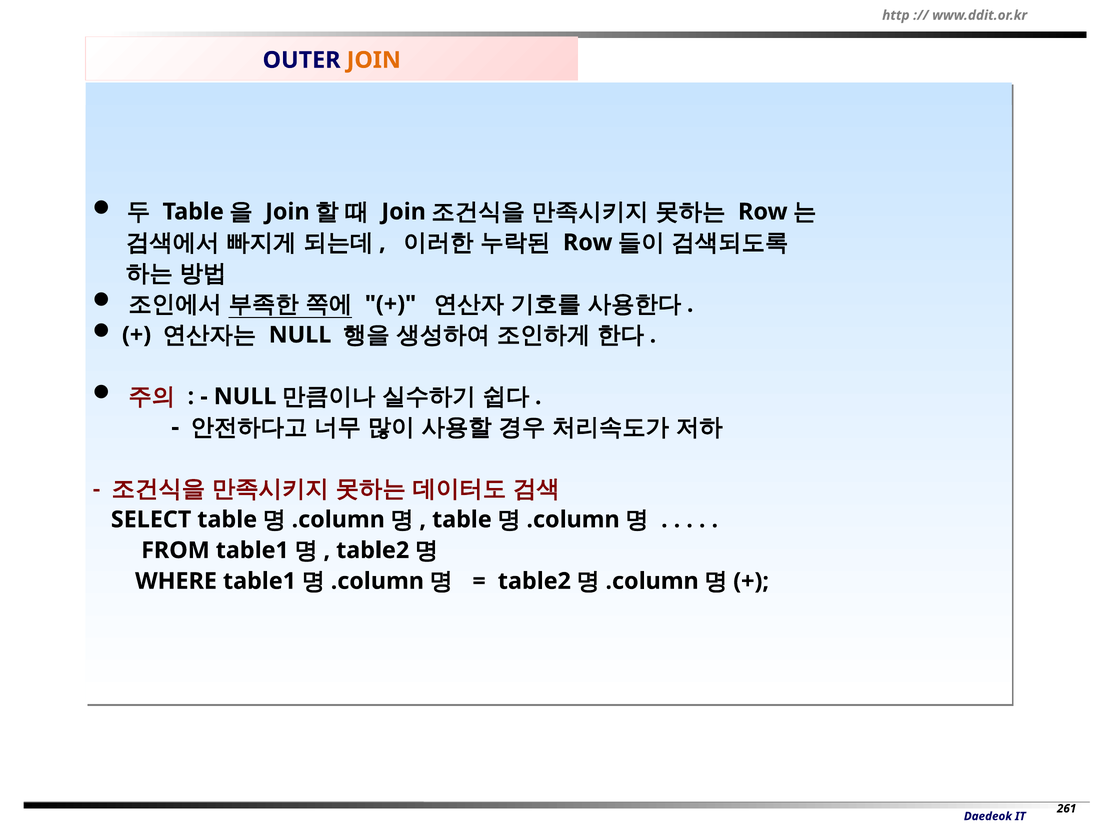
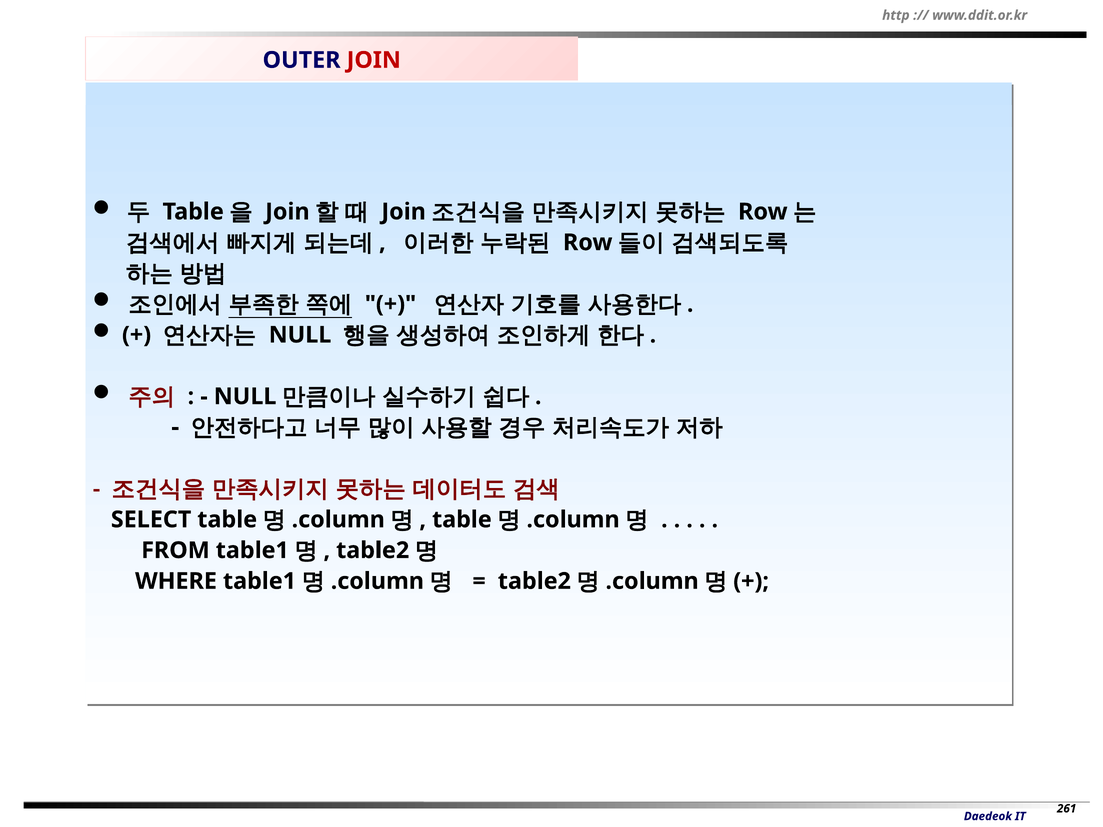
JOIN at (374, 60) colour: orange -> red
